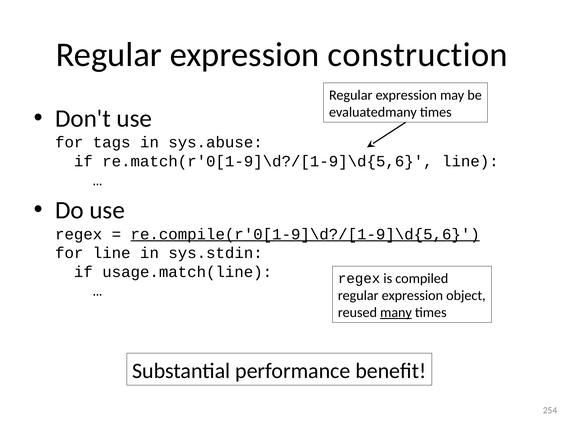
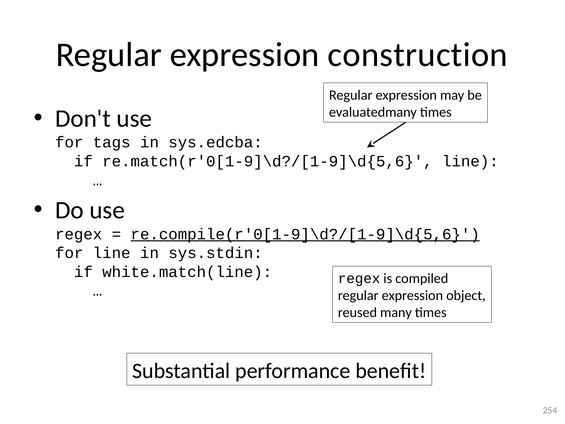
sys.abuse: sys.abuse -> sys.edcba
usage.match(line: usage.match(line -> white.match(line
many underline: present -> none
